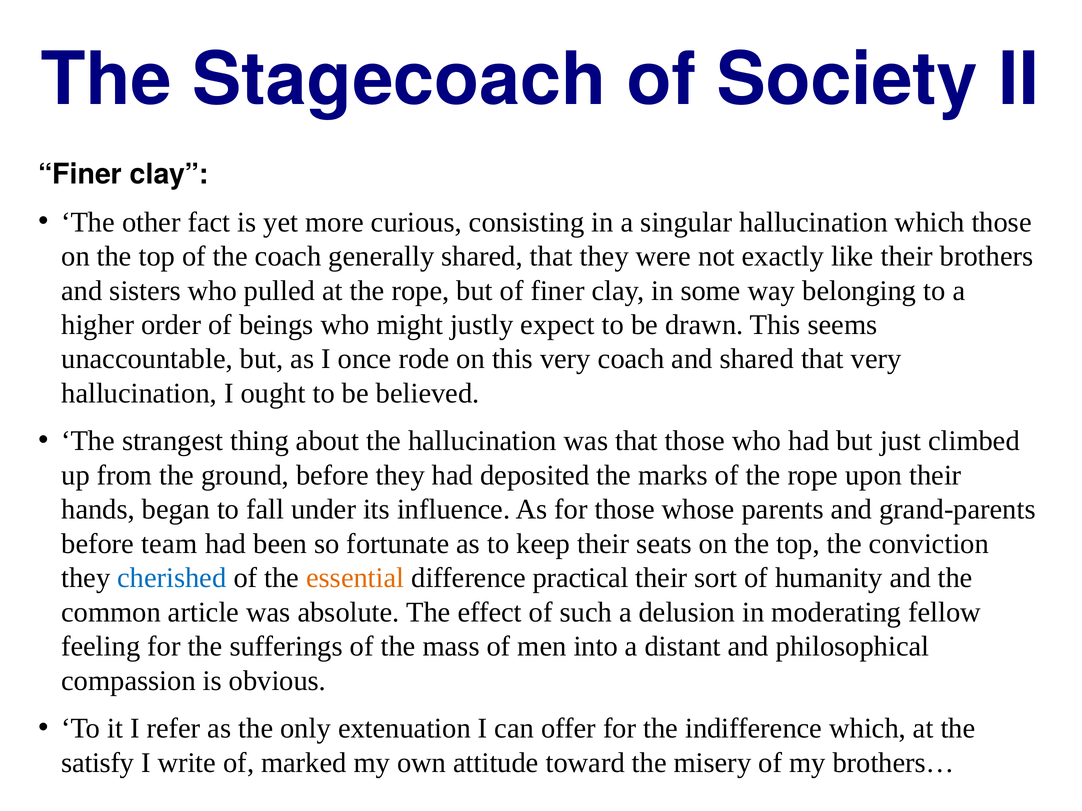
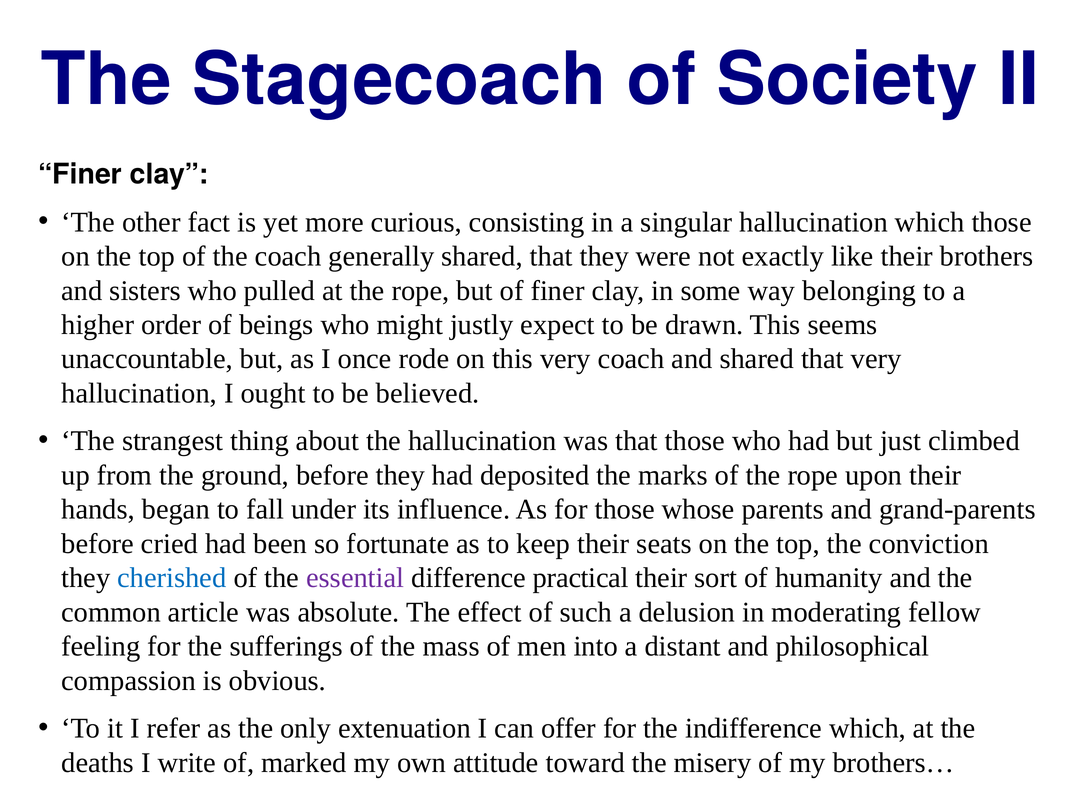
team: team -> cried
essential colour: orange -> purple
satisfy: satisfy -> deaths
